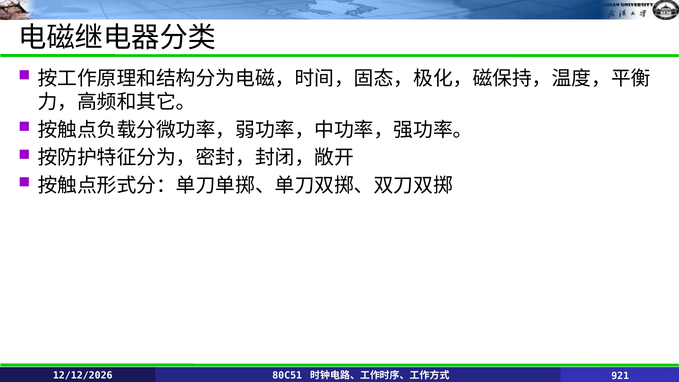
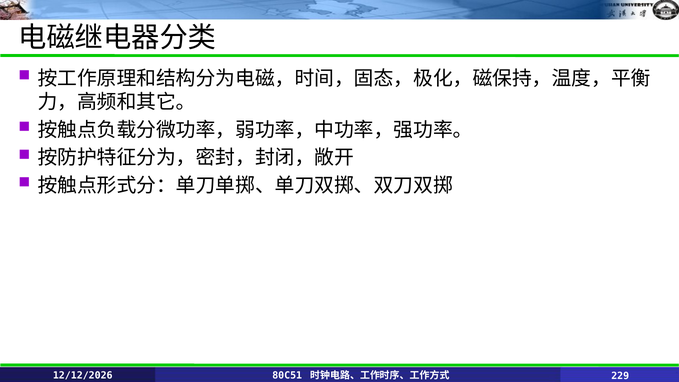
921: 921 -> 229
